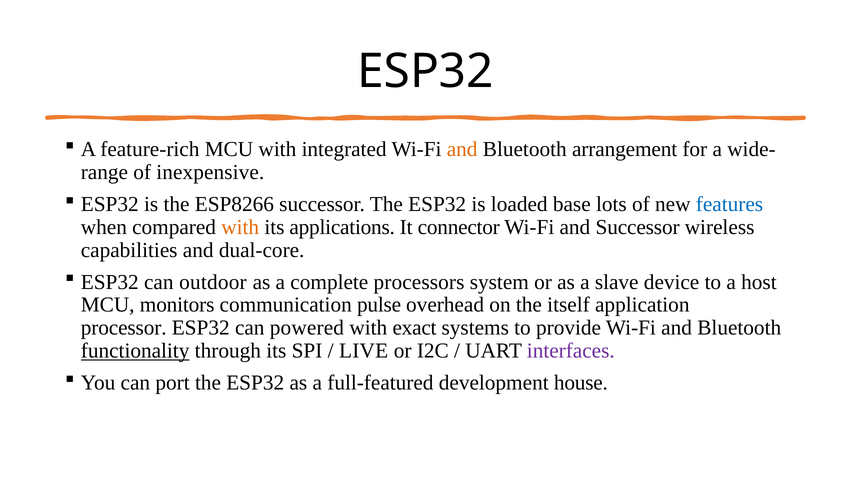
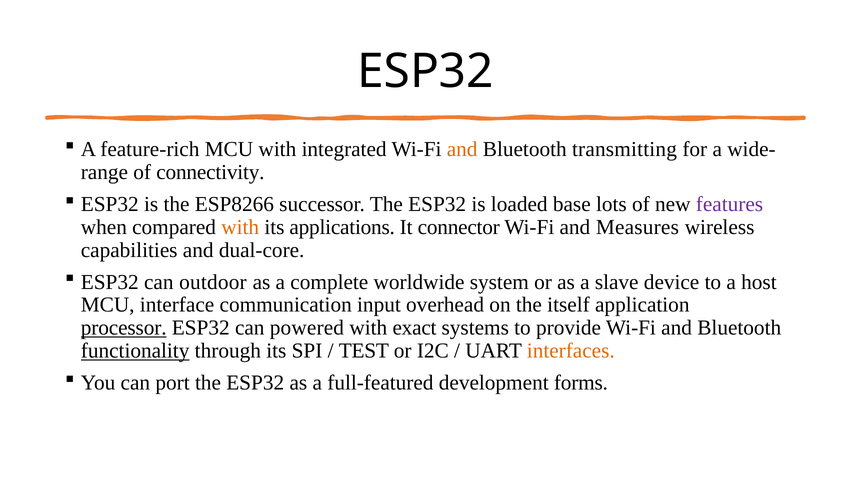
arrangement: arrangement -> transmitting
inexpensive: inexpensive -> connectivity
features colour: blue -> purple
and Successor: Successor -> Measures
processors: processors -> worldwide
monitors: monitors -> interface
pulse: pulse -> input
processor underline: none -> present
LIVE: LIVE -> TEST
interfaces colour: purple -> orange
house: house -> forms
